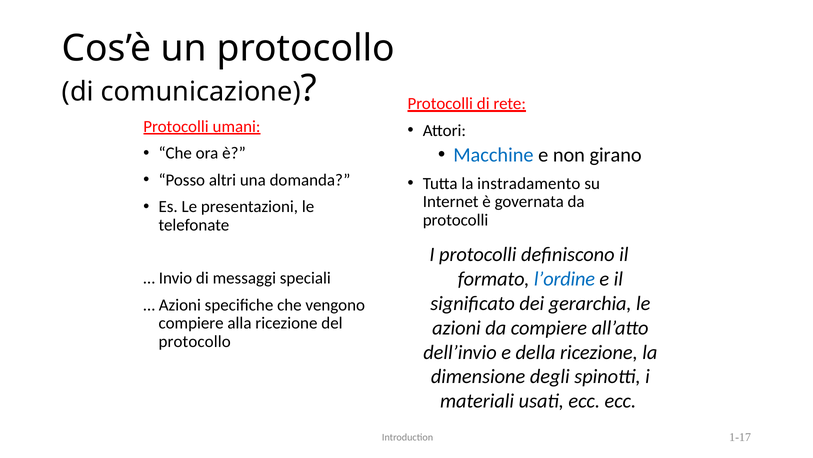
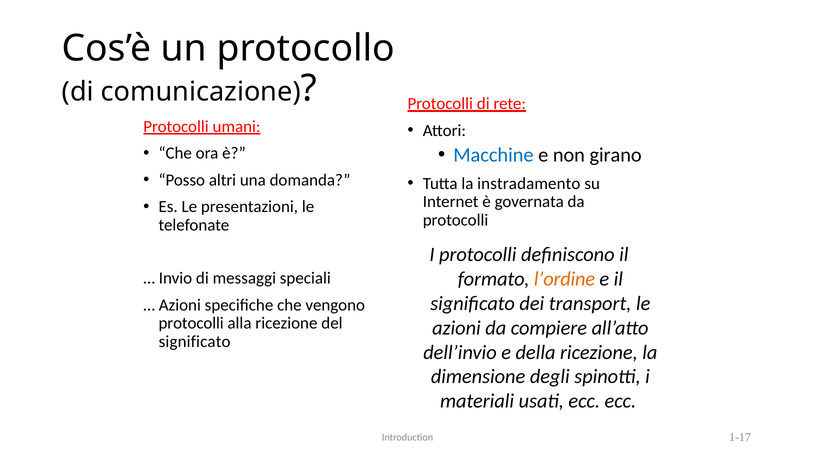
l’ordine colour: blue -> orange
gerarchia: gerarchia -> transport
compiere at (191, 323): compiere -> protocolli
protocollo at (195, 341): protocollo -> significato
